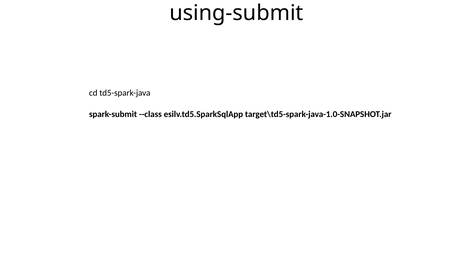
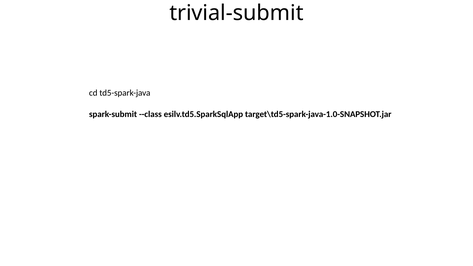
using-submit: using-submit -> trivial-submit
